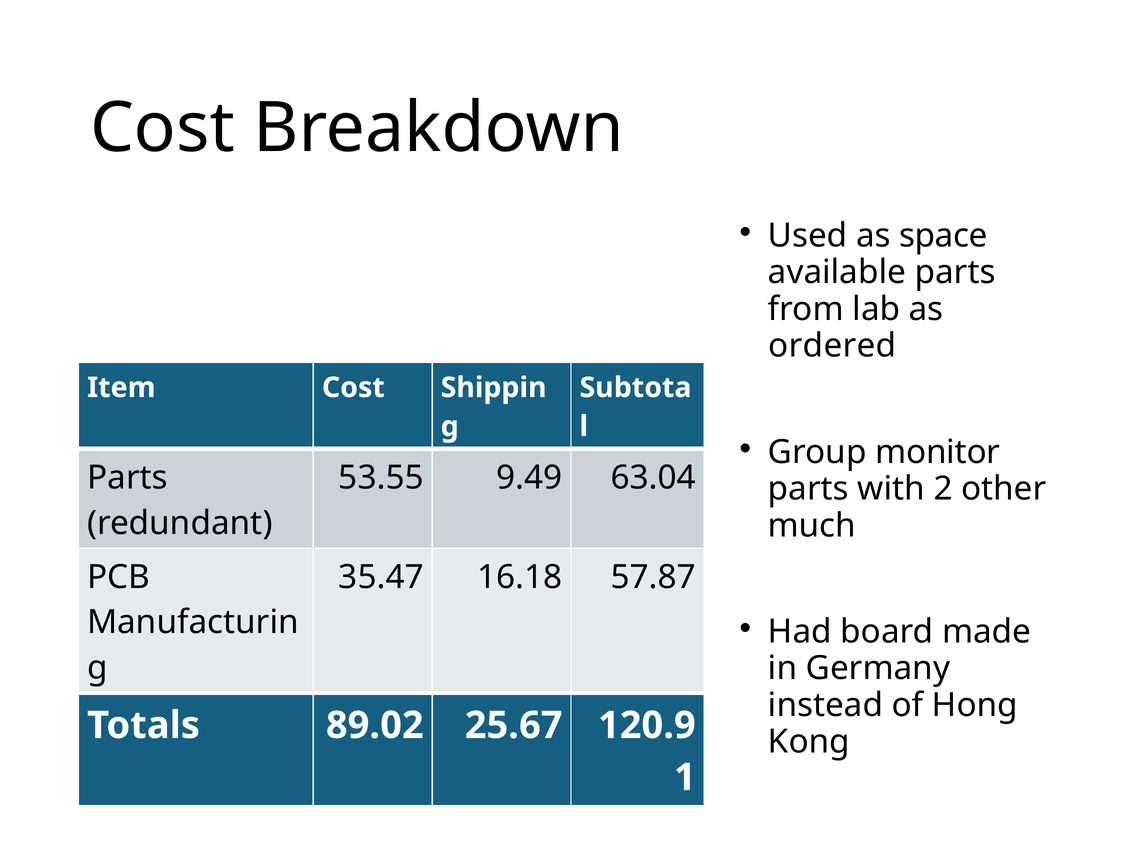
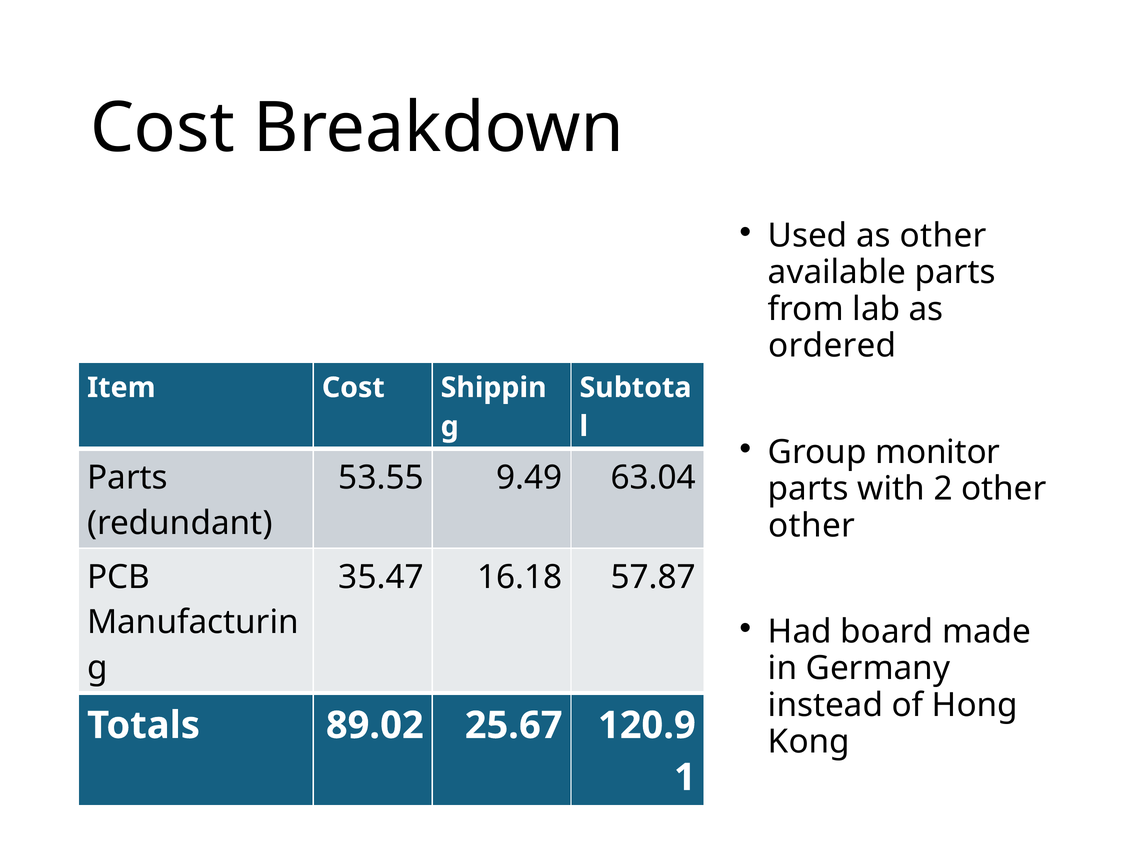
as space: space -> other
much at (812, 525): much -> other
